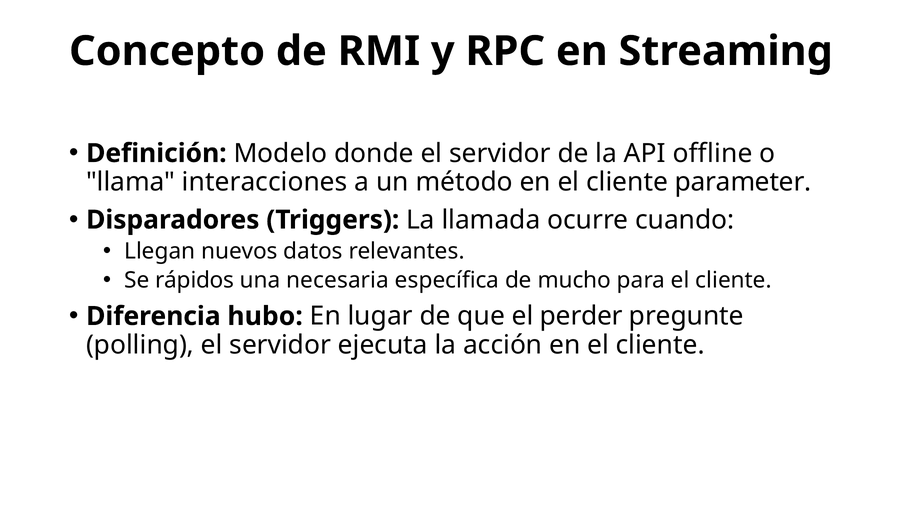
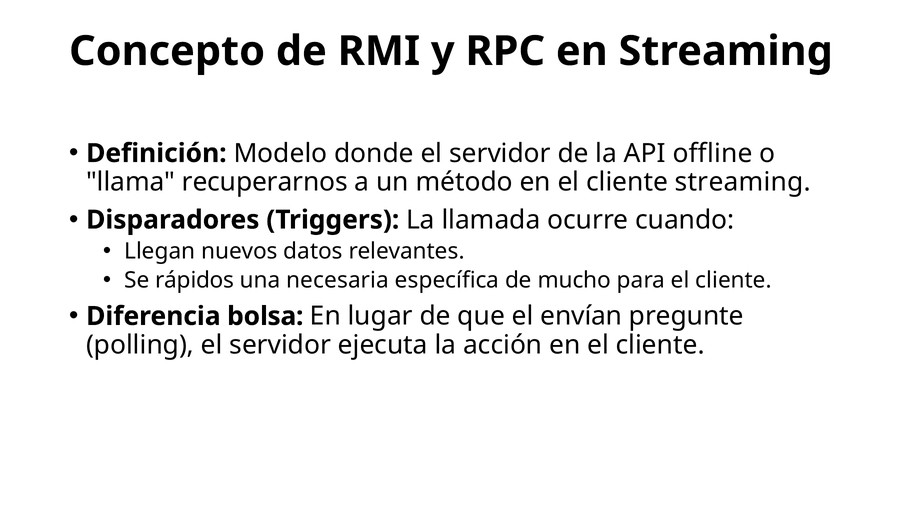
interacciones: interacciones -> recuperarnos
cliente parameter: parameter -> streaming
hubo: hubo -> bolsa
perder: perder -> envían
